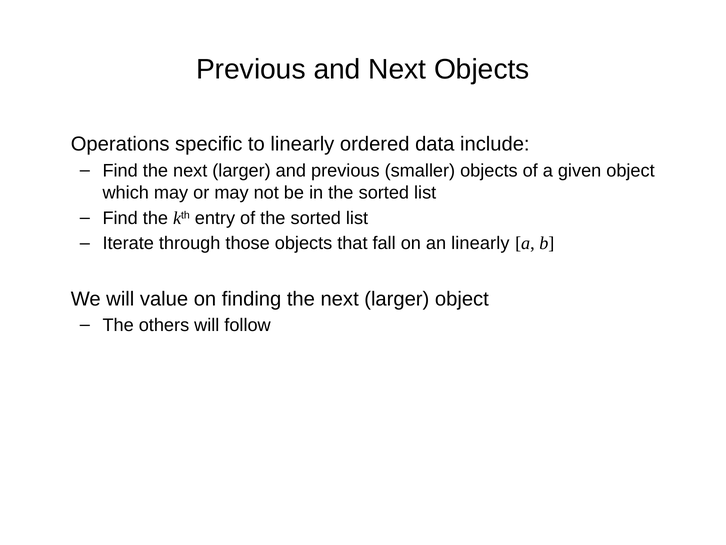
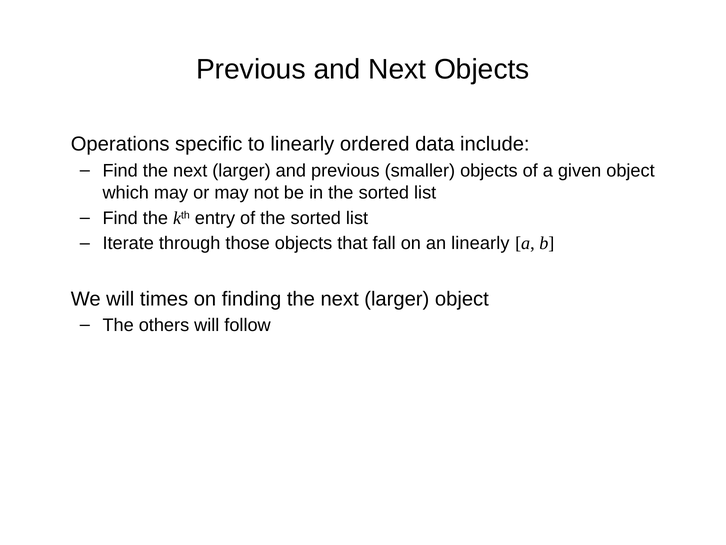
value: value -> times
